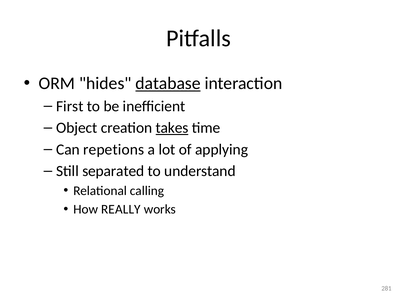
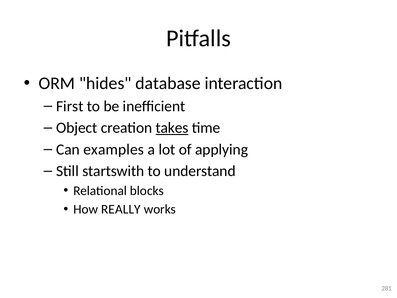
database underline: present -> none
repetions: repetions -> examples
separated: separated -> startswith
calling: calling -> blocks
